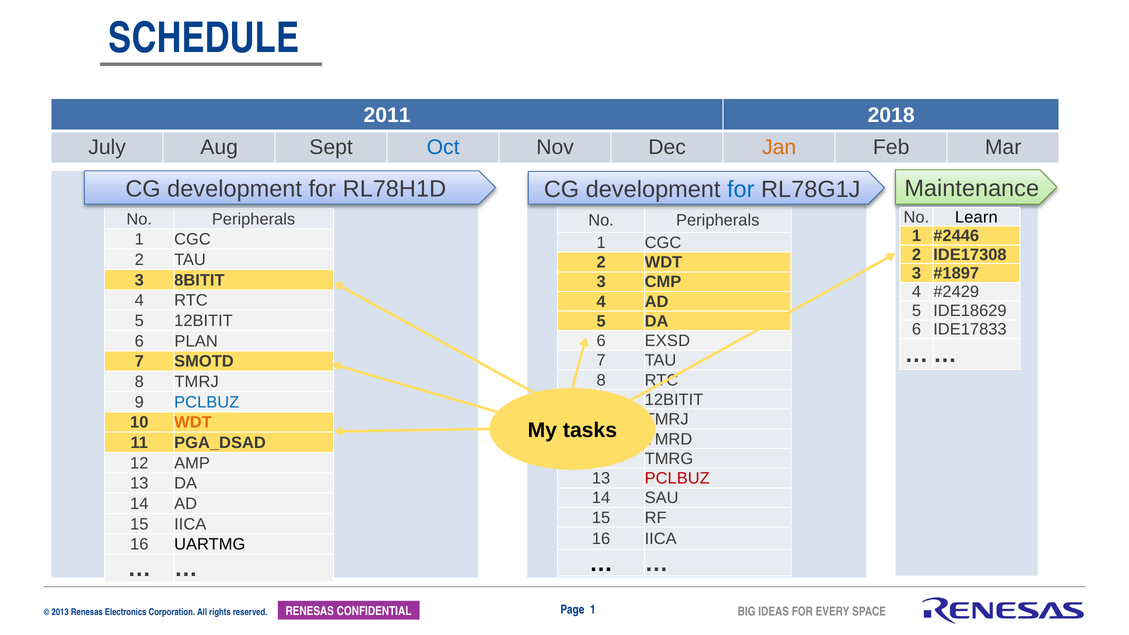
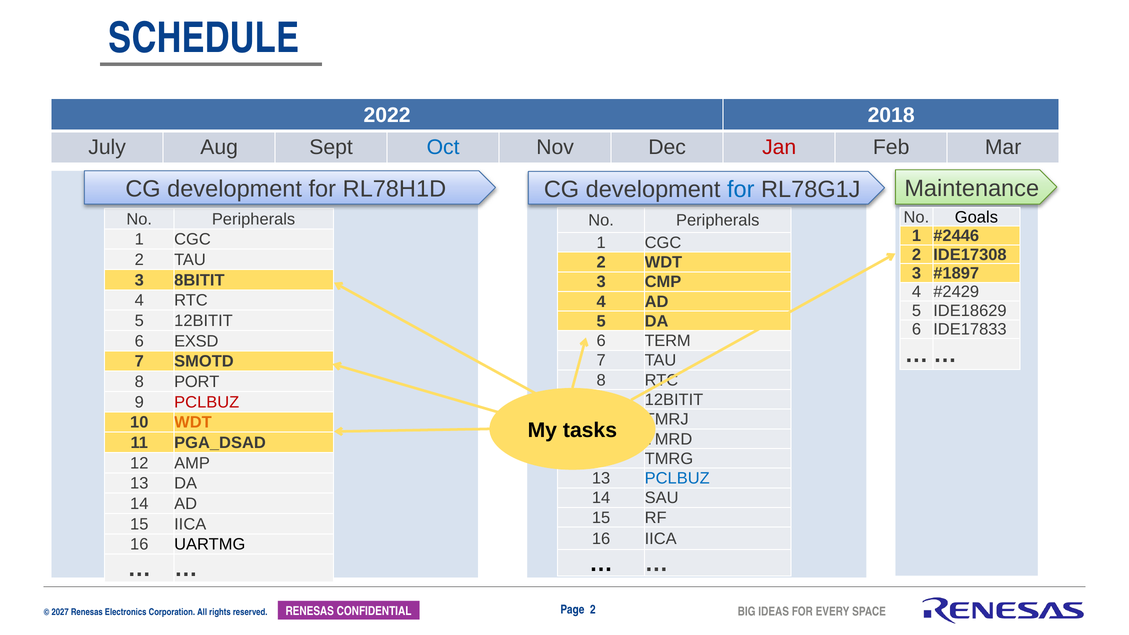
2011: 2011 -> 2022
Jan colour: orange -> red
Learn: Learn -> Goals
EXSD: EXSD -> TERM
PLAN: PLAN -> EXSD
8 TMRJ: TMRJ -> PORT
PCLBUZ at (207, 402) colour: blue -> red
PCLBUZ at (677, 478) colour: red -> blue
Page 1: 1 -> 2
2013: 2013 -> 2027
